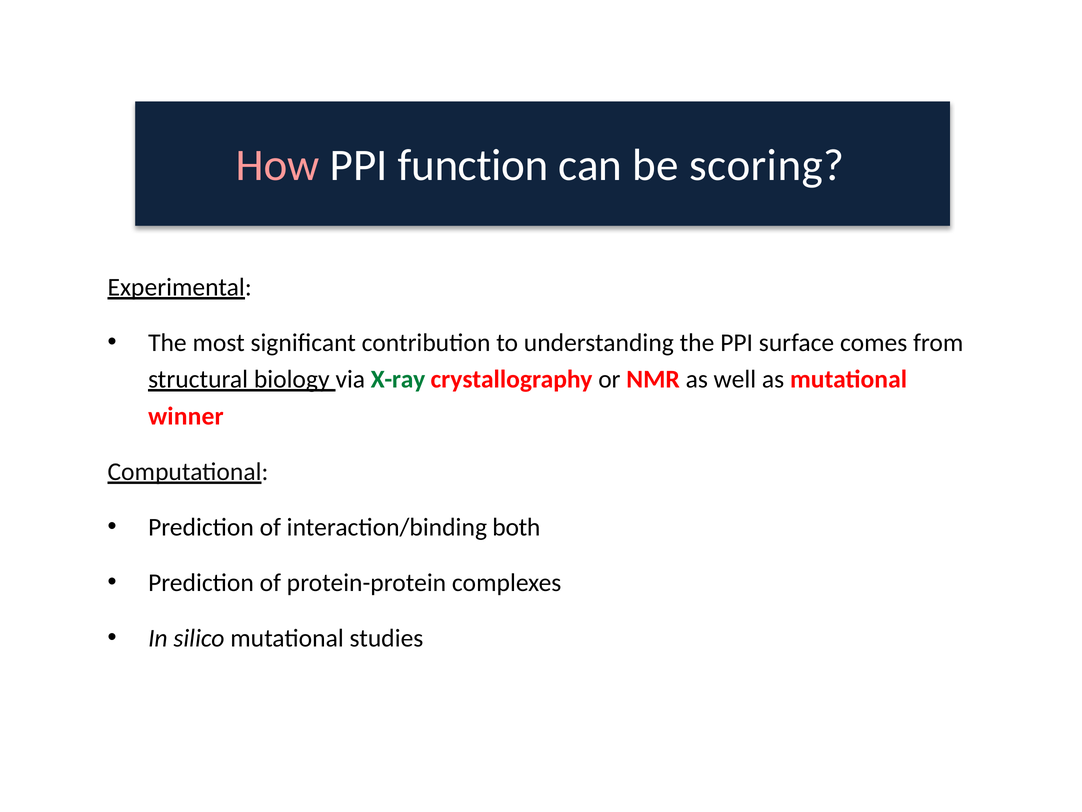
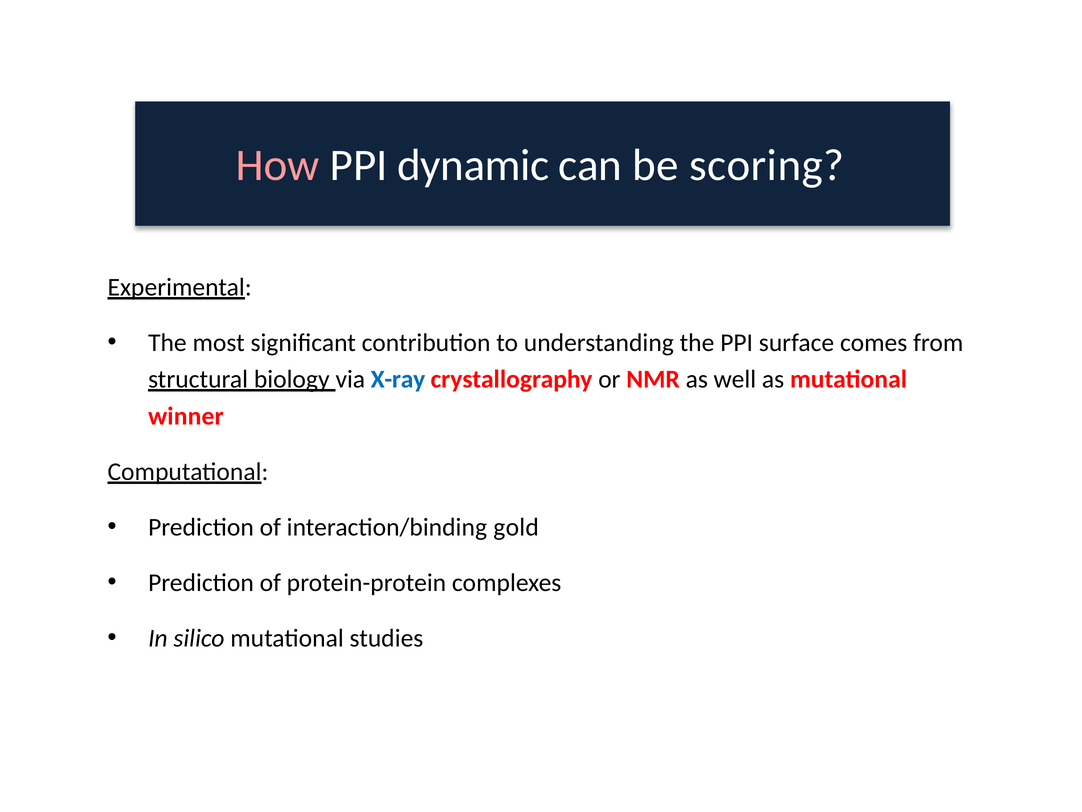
function: function -> dynamic
X-ray colour: green -> blue
both: both -> gold
